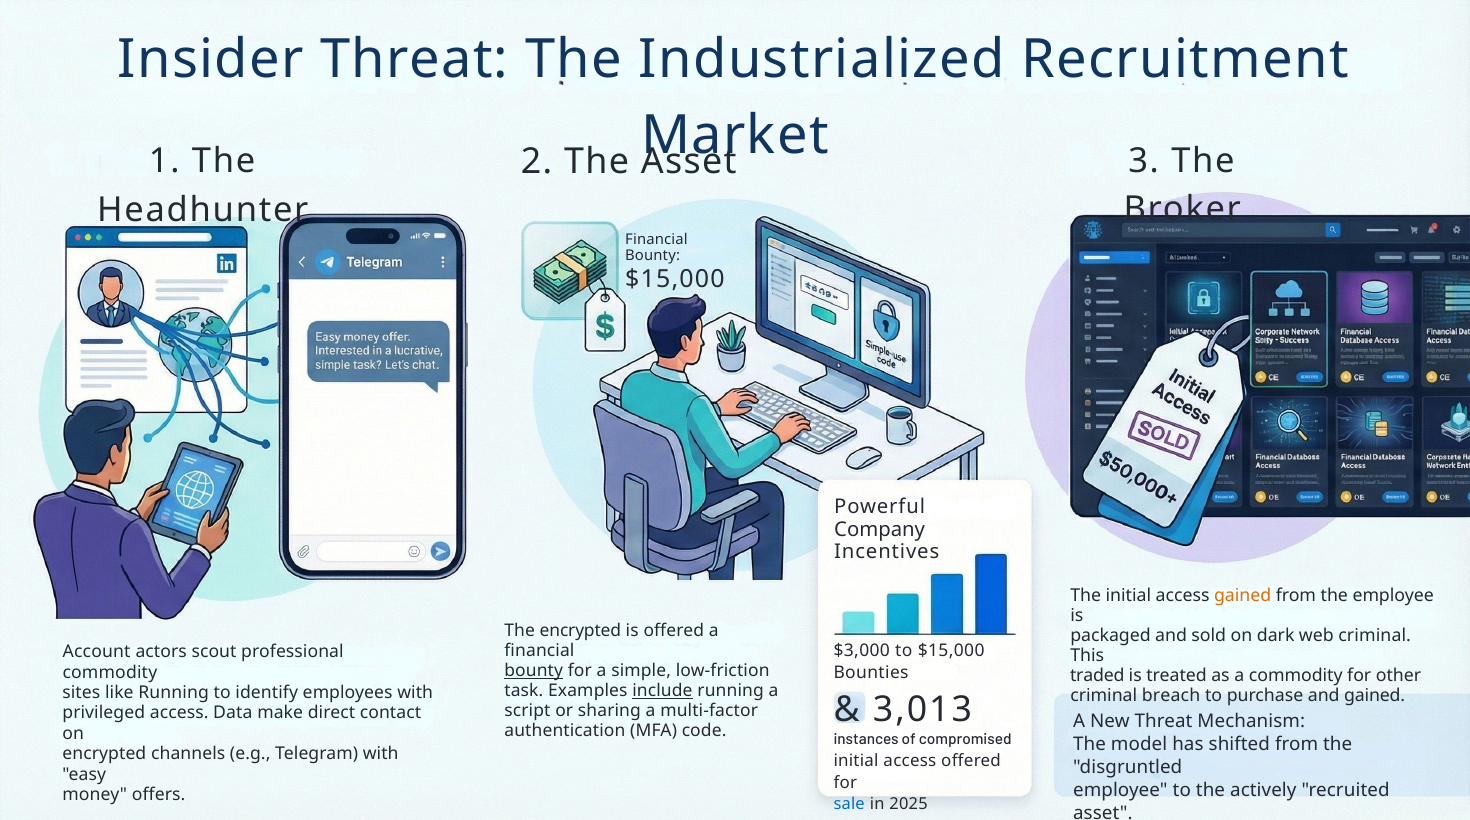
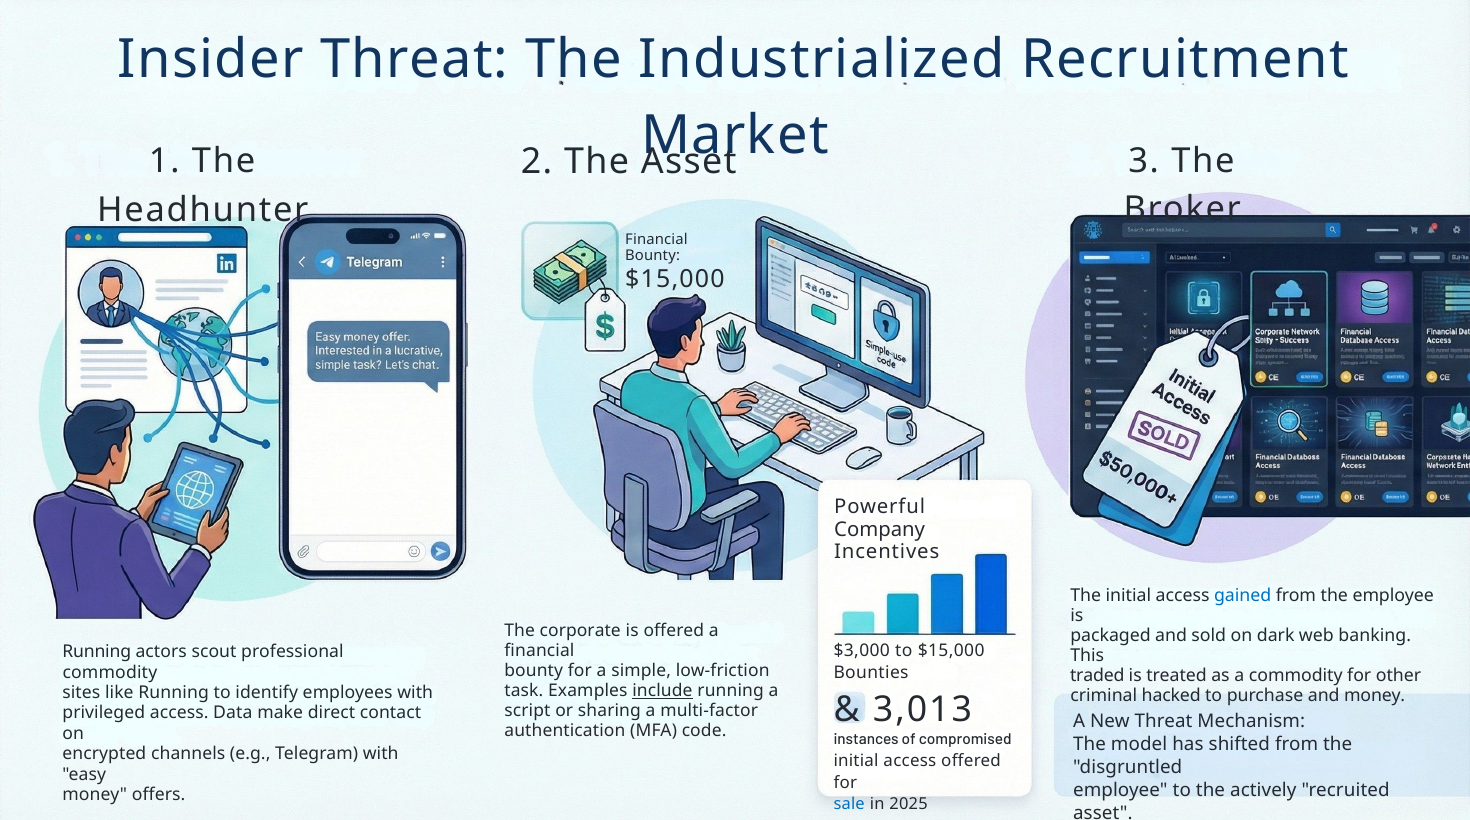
gained at (1243, 596) colour: orange -> blue
The encrypted: encrypted -> corporate
web criminal: criminal -> banking
Account at (97, 652): Account -> Running
bounty at (534, 671) underline: present -> none
breach: breach -> hacked
and gained: gained -> money
